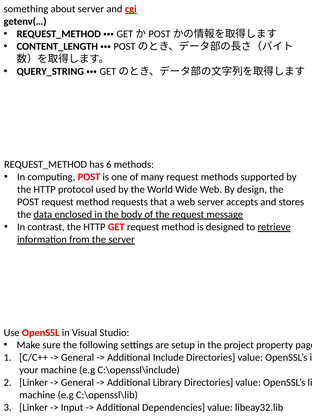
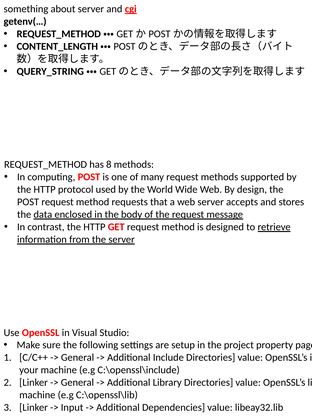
6: 6 -> 8
